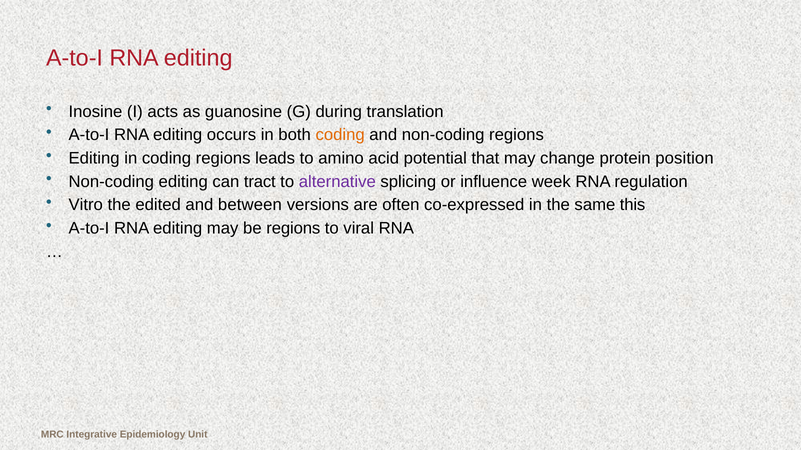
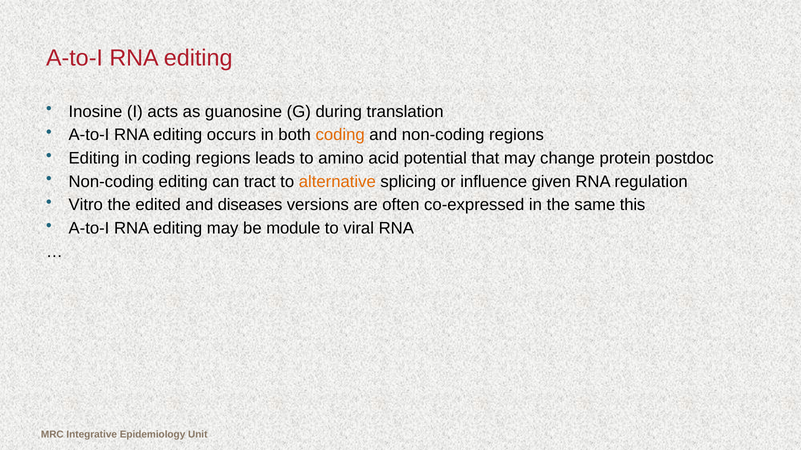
position: position -> postdoc
alternative colour: purple -> orange
week: week -> given
between: between -> diseases
be regions: regions -> module
